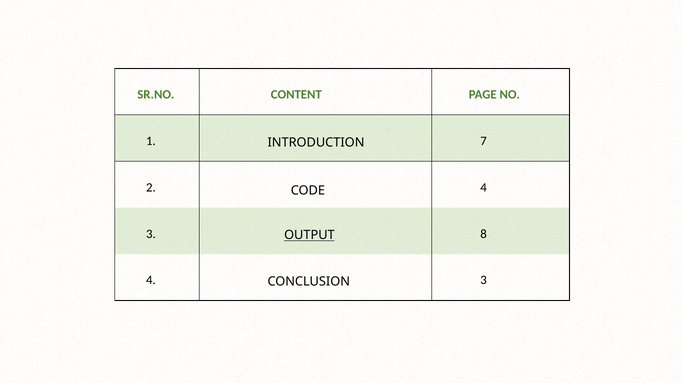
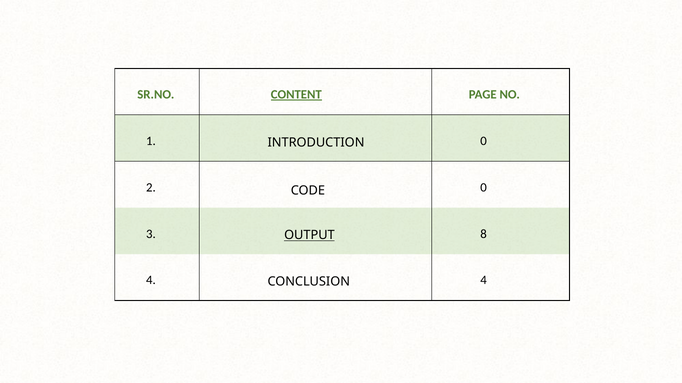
CONTENT underline: none -> present
INTRODUCTION 7: 7 -> 0
CODE 4: 4 -> 0
CONCLUSION 3: 3 -> 4
